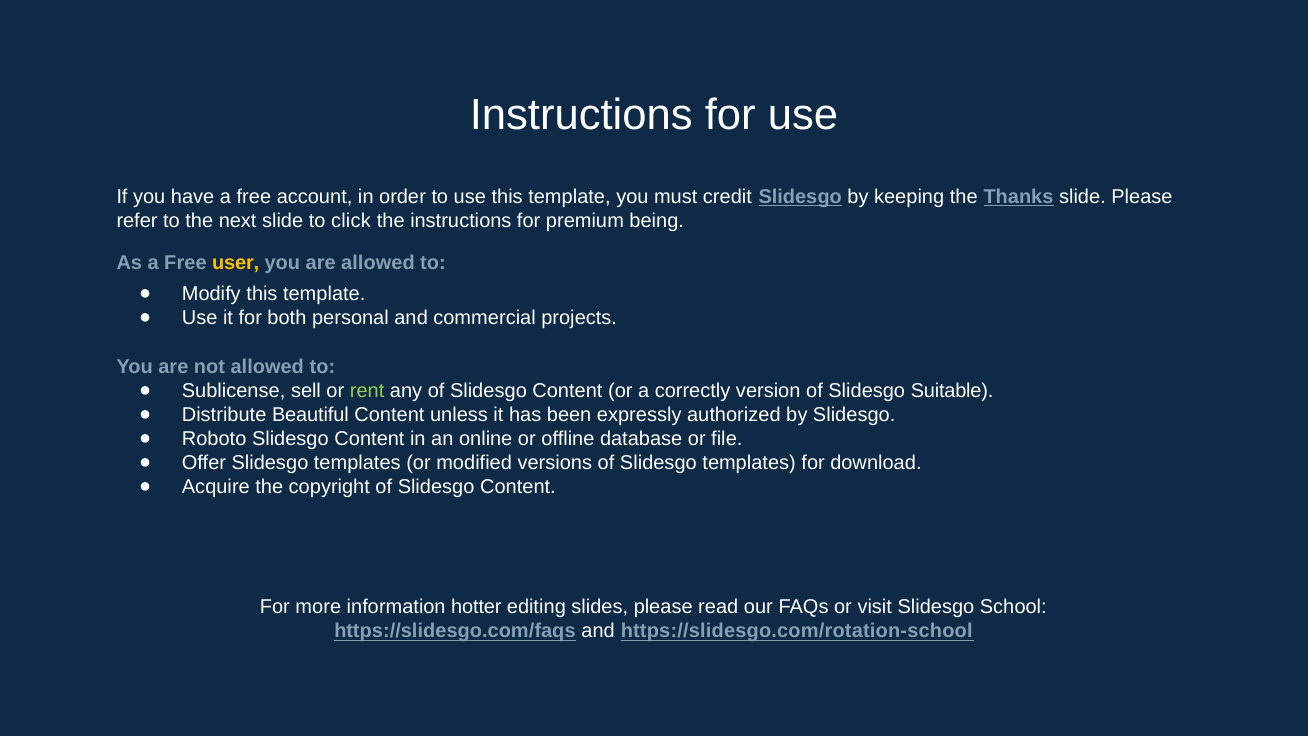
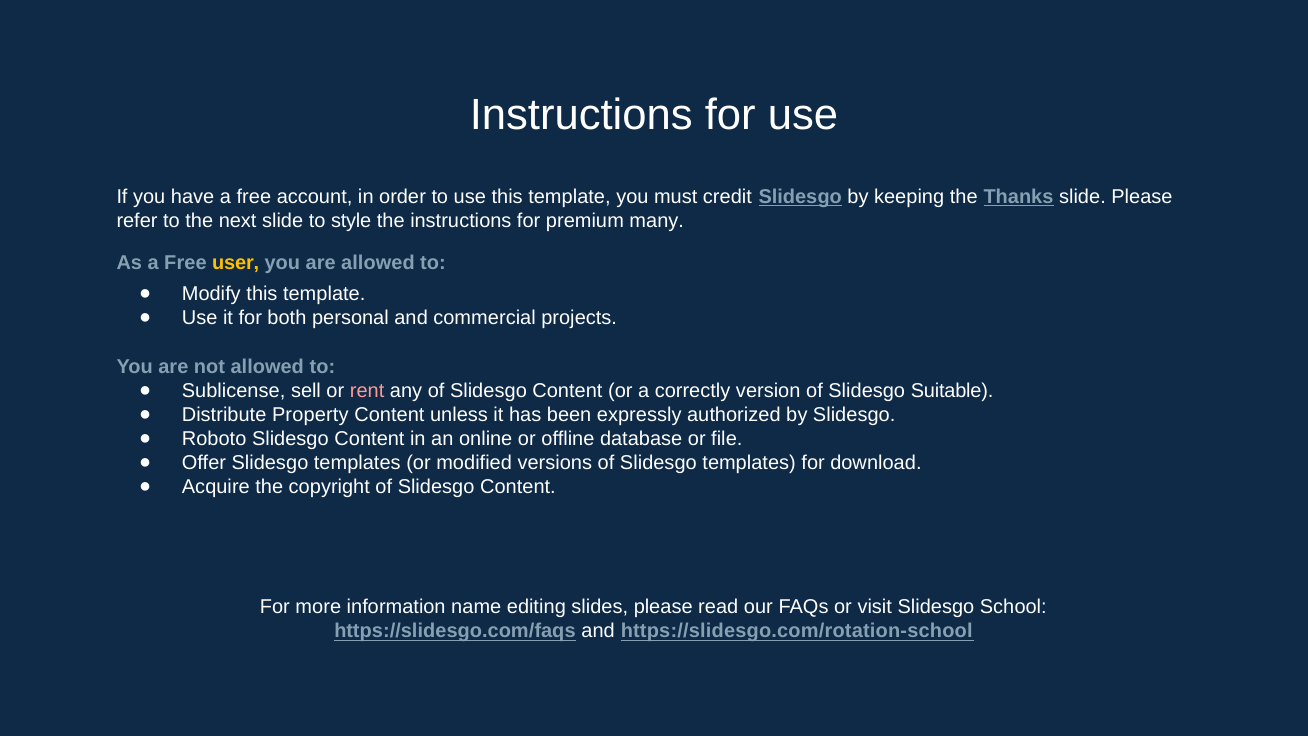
click: click -> style
being: being -> many
rent colour: light green -> pink
Beautiful: Beautiful -> Property
hotter: hotter -> name
